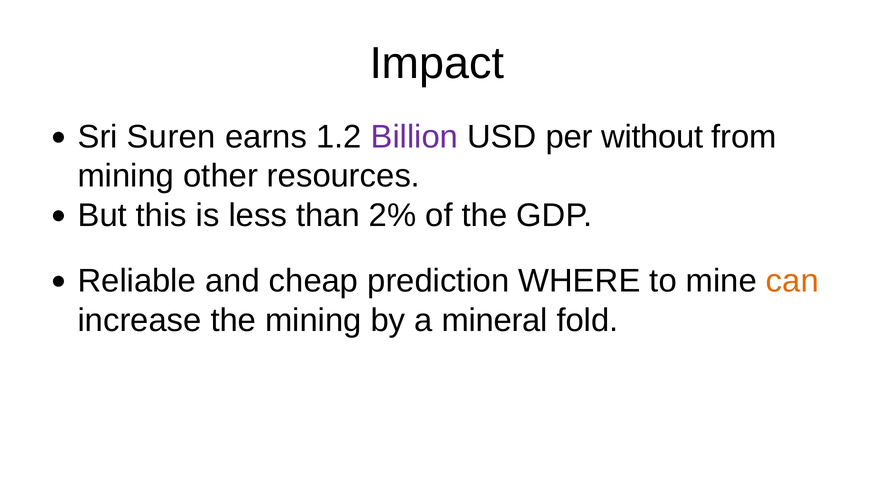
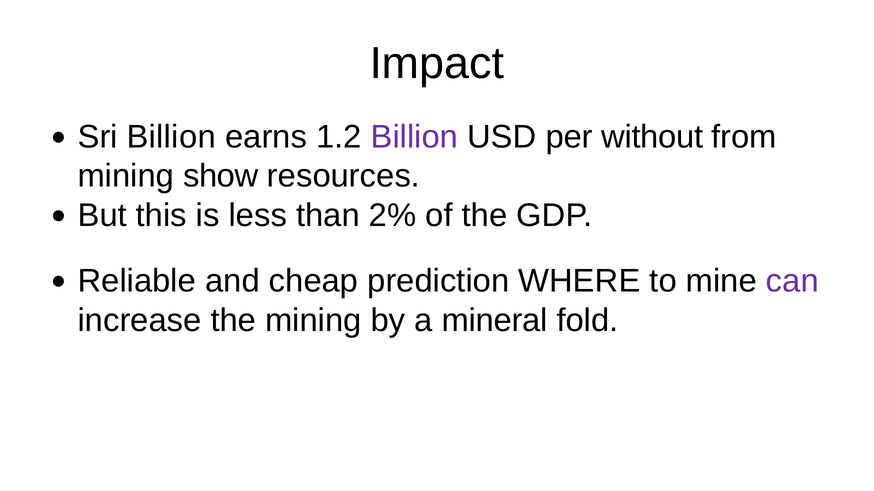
Sri Suren: Suren -> Billion
other: other -> show
can colour: orange -> purple
